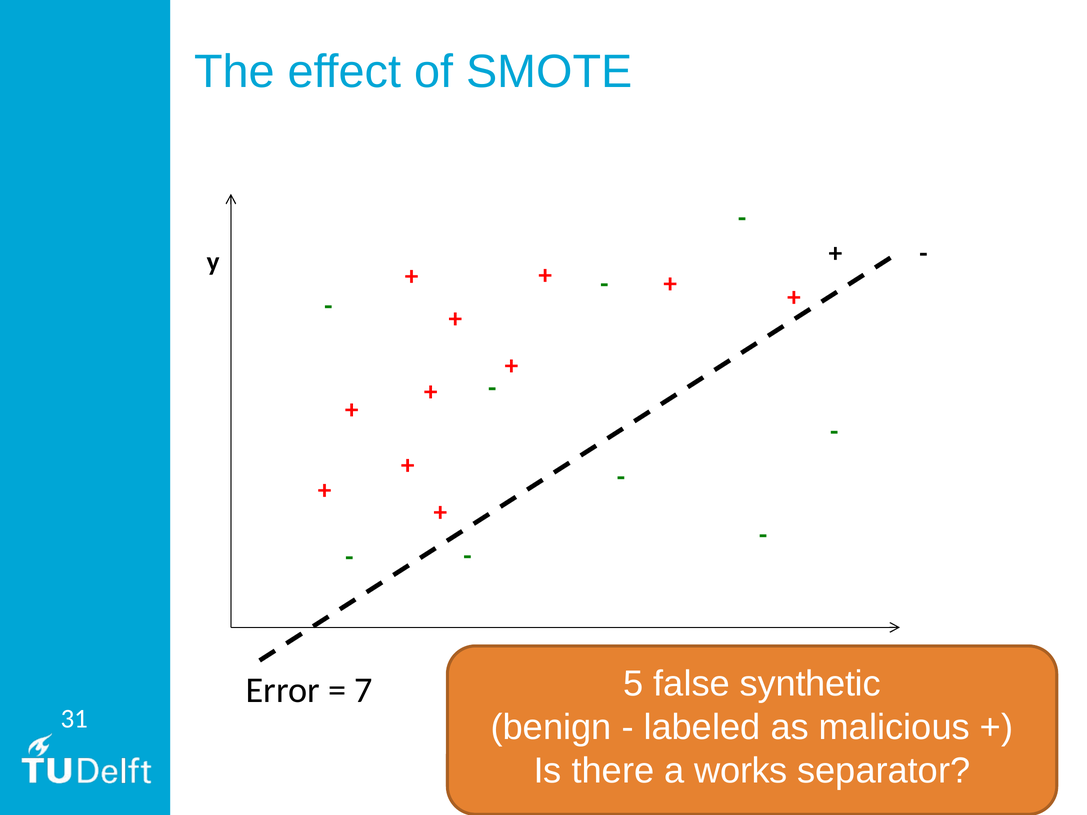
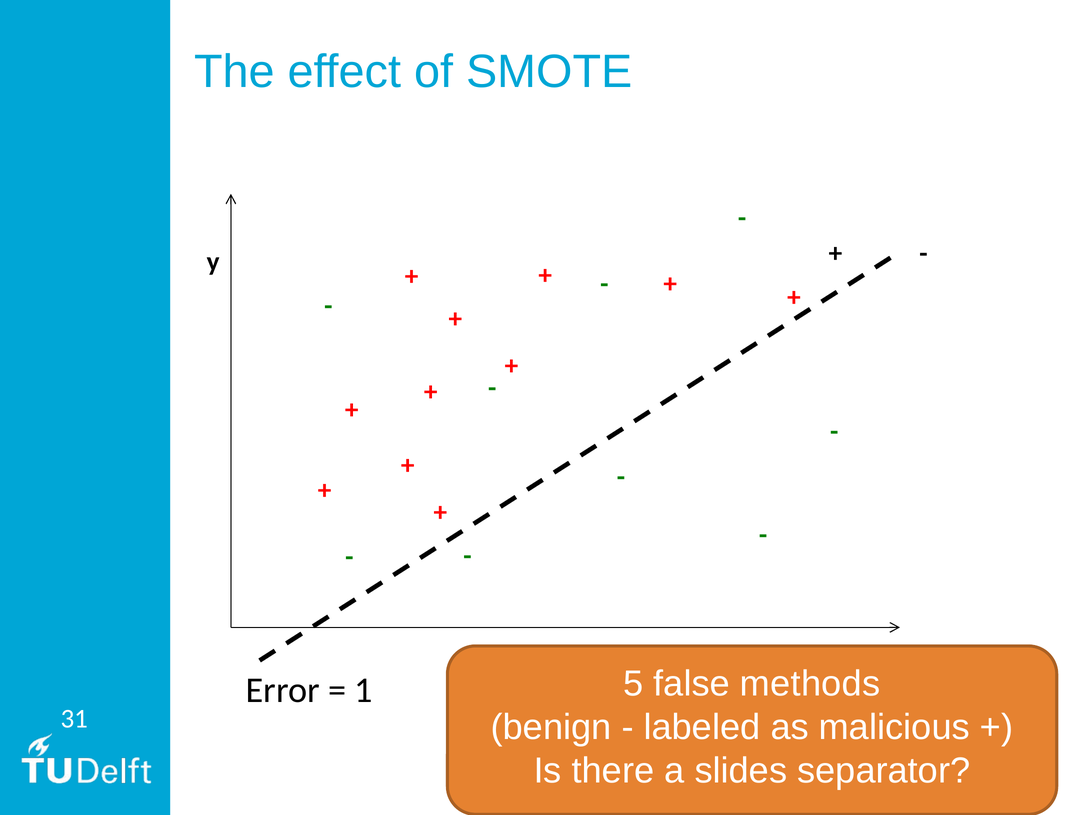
7: 7 -> 1
synthetic: synthetic -> methods
works: works -> slides
